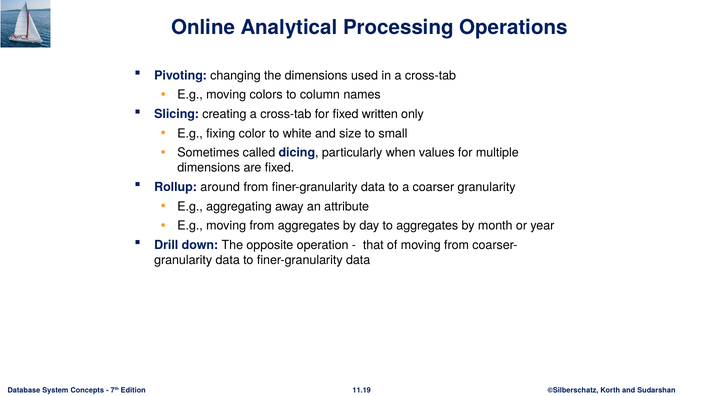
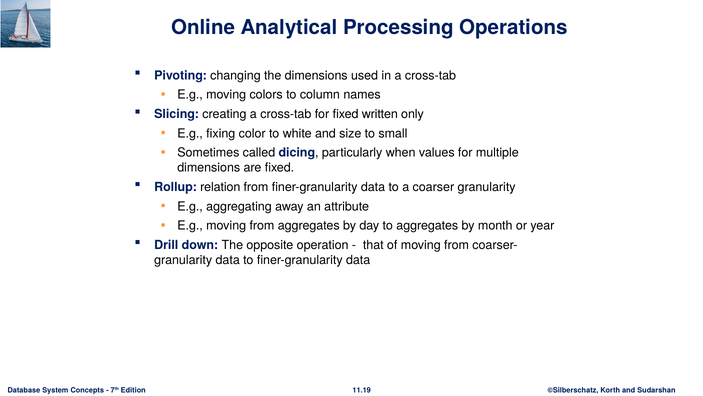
around: around -> relation
